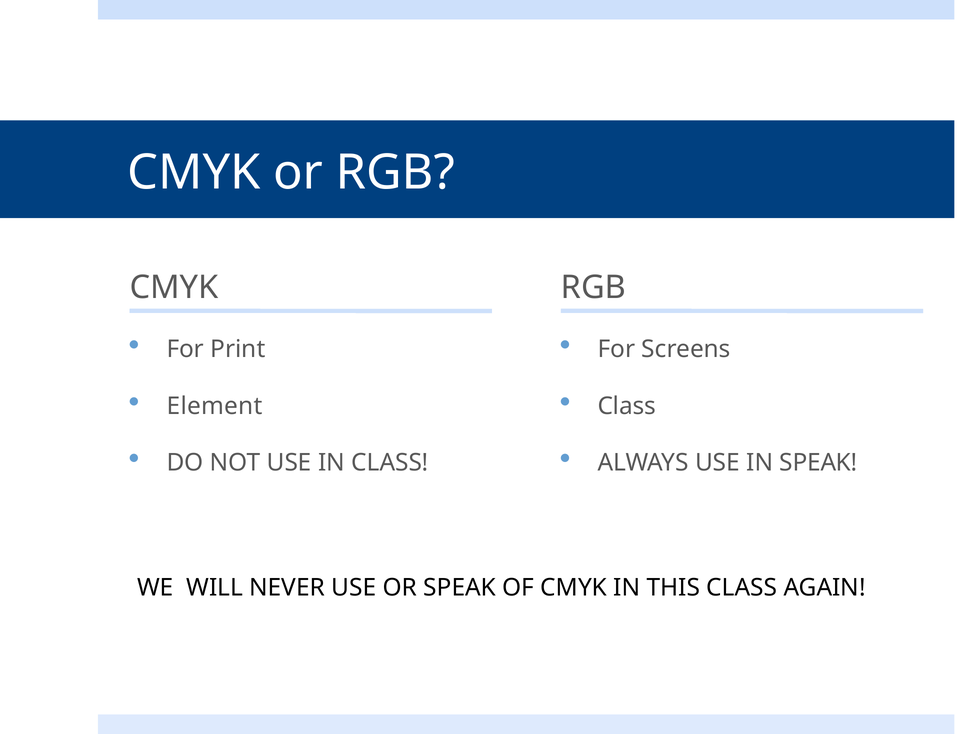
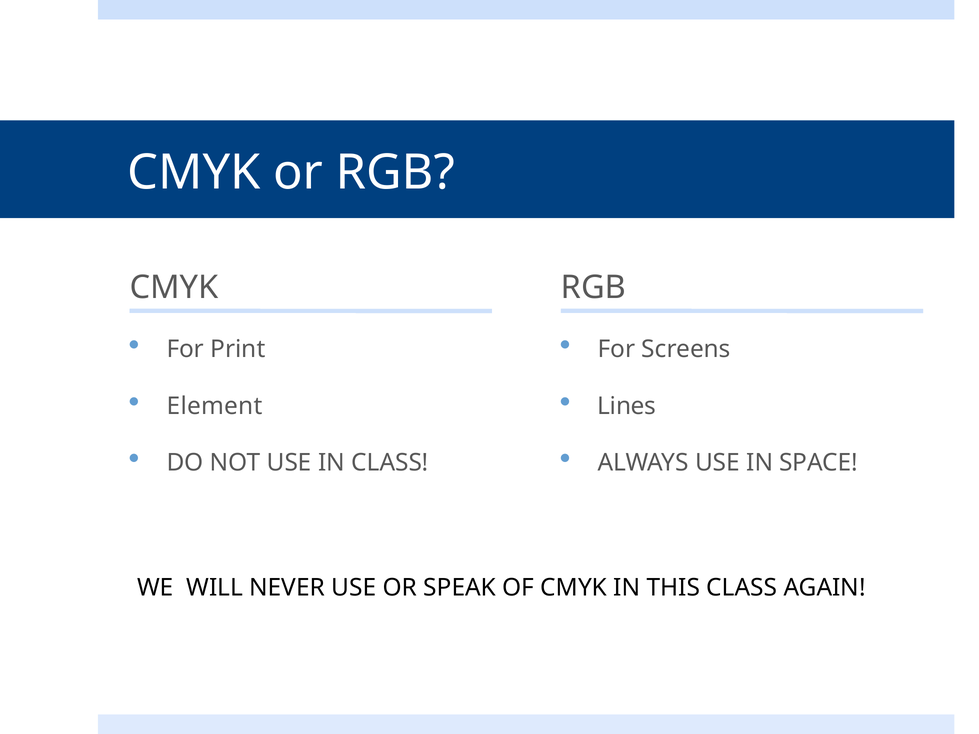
Class at (627, 406): Class -> Lines
IN SPEAK: SPEAK -> SPACE
